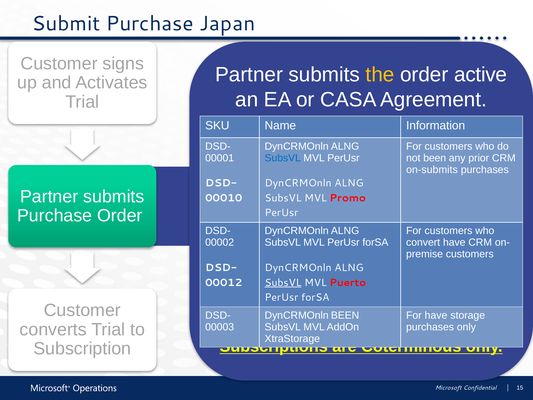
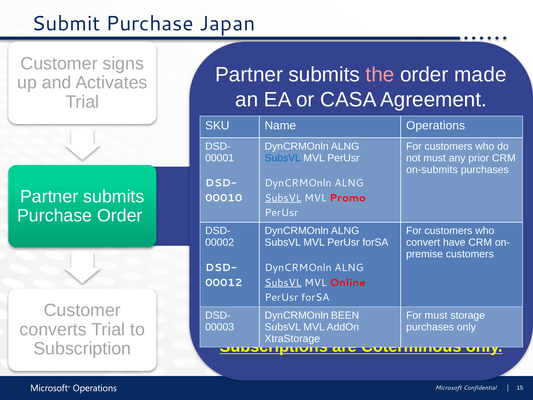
the colour: yellow -> pink
active: active -> made
Information: Information -> Operations
not been: been -> must
SubsVL at (283, 198) underline: none -> present
Puerto: Puerto -> Online
For have: have -> must
